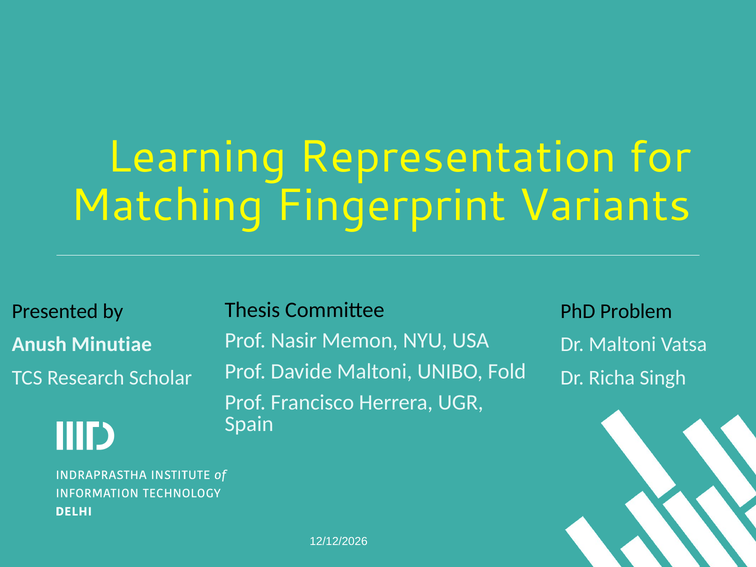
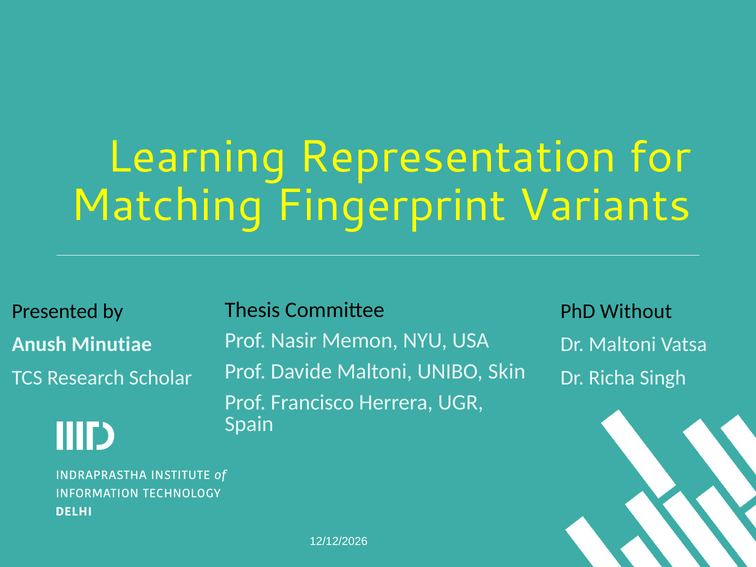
Problem: Problem -> Without
Fold: Fold -> Skin
